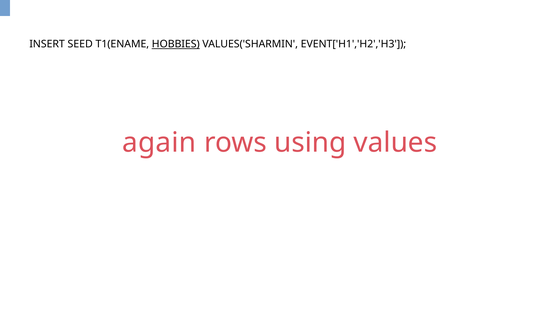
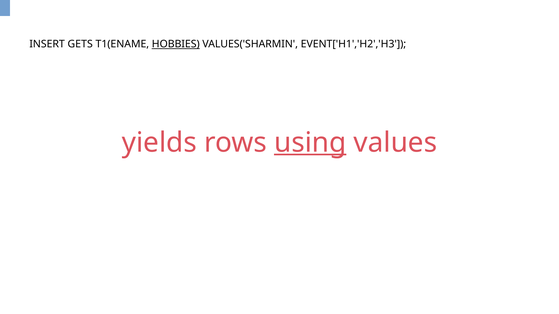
SEED: SEED -> GETS
again: again -> yields
using underline: none -> present
